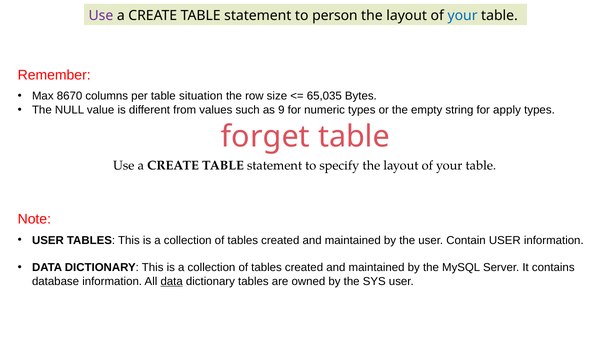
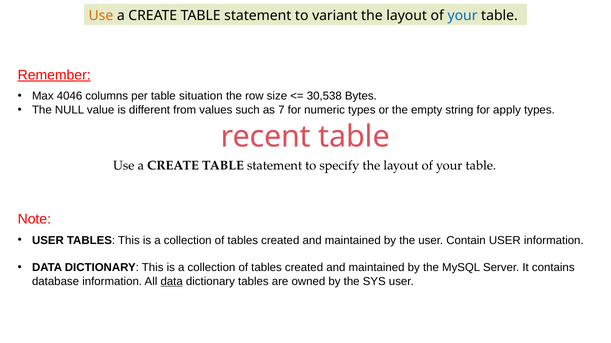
Use at (101, 15) colour: purple -> orange
person: person -> variant
Remember underline: none -> present
8670: 8670 -> 4046
65,035: 65,035 -> 30,538
9: 9 -> 7
forget: forget -> recent
